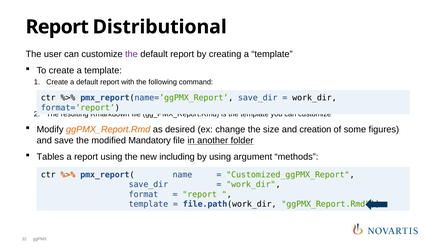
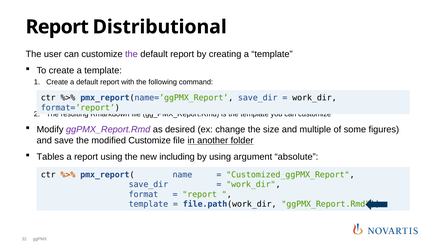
ggPMX_Report.Rmd at (108, 129) colour: orange -> purple
creation: creation -> multiple
modified Mandatory: Mandatory -> Customize
methods: methods -> absolute
